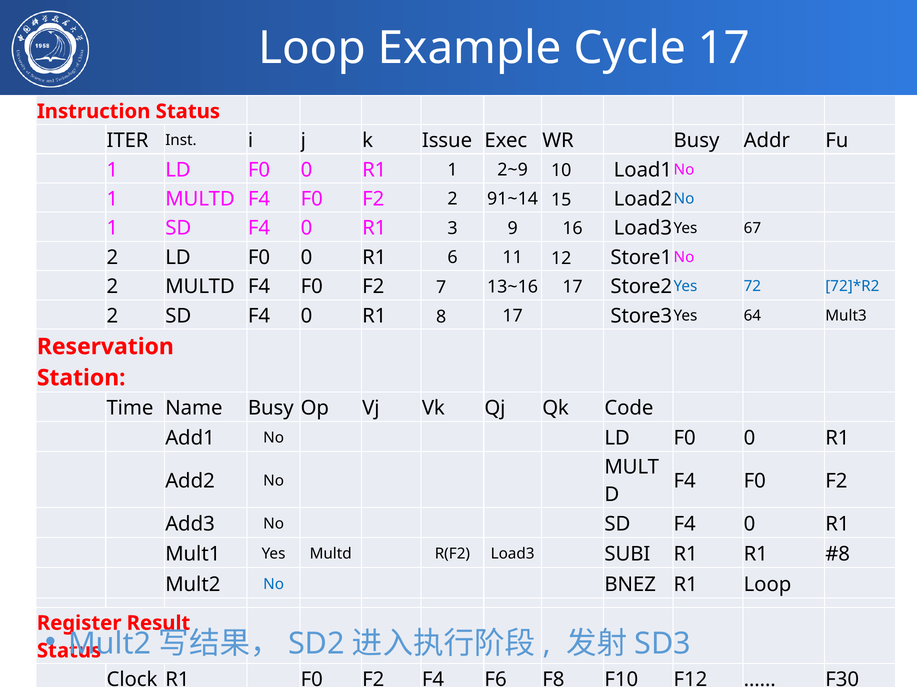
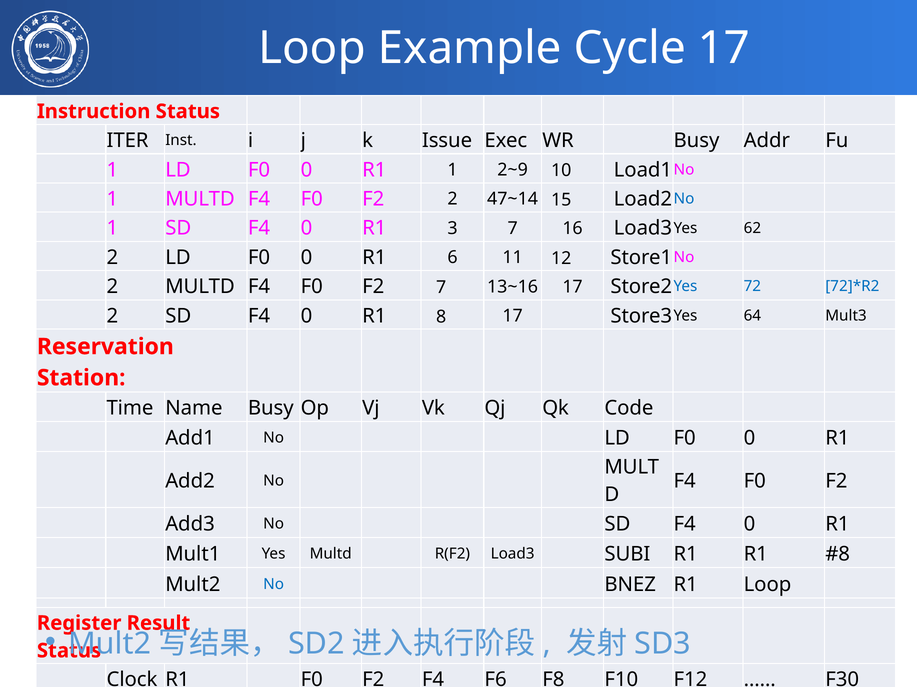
91~14: 91~14 -> 47~14
3 9: 9 -> 7
67: 67 -> 62
